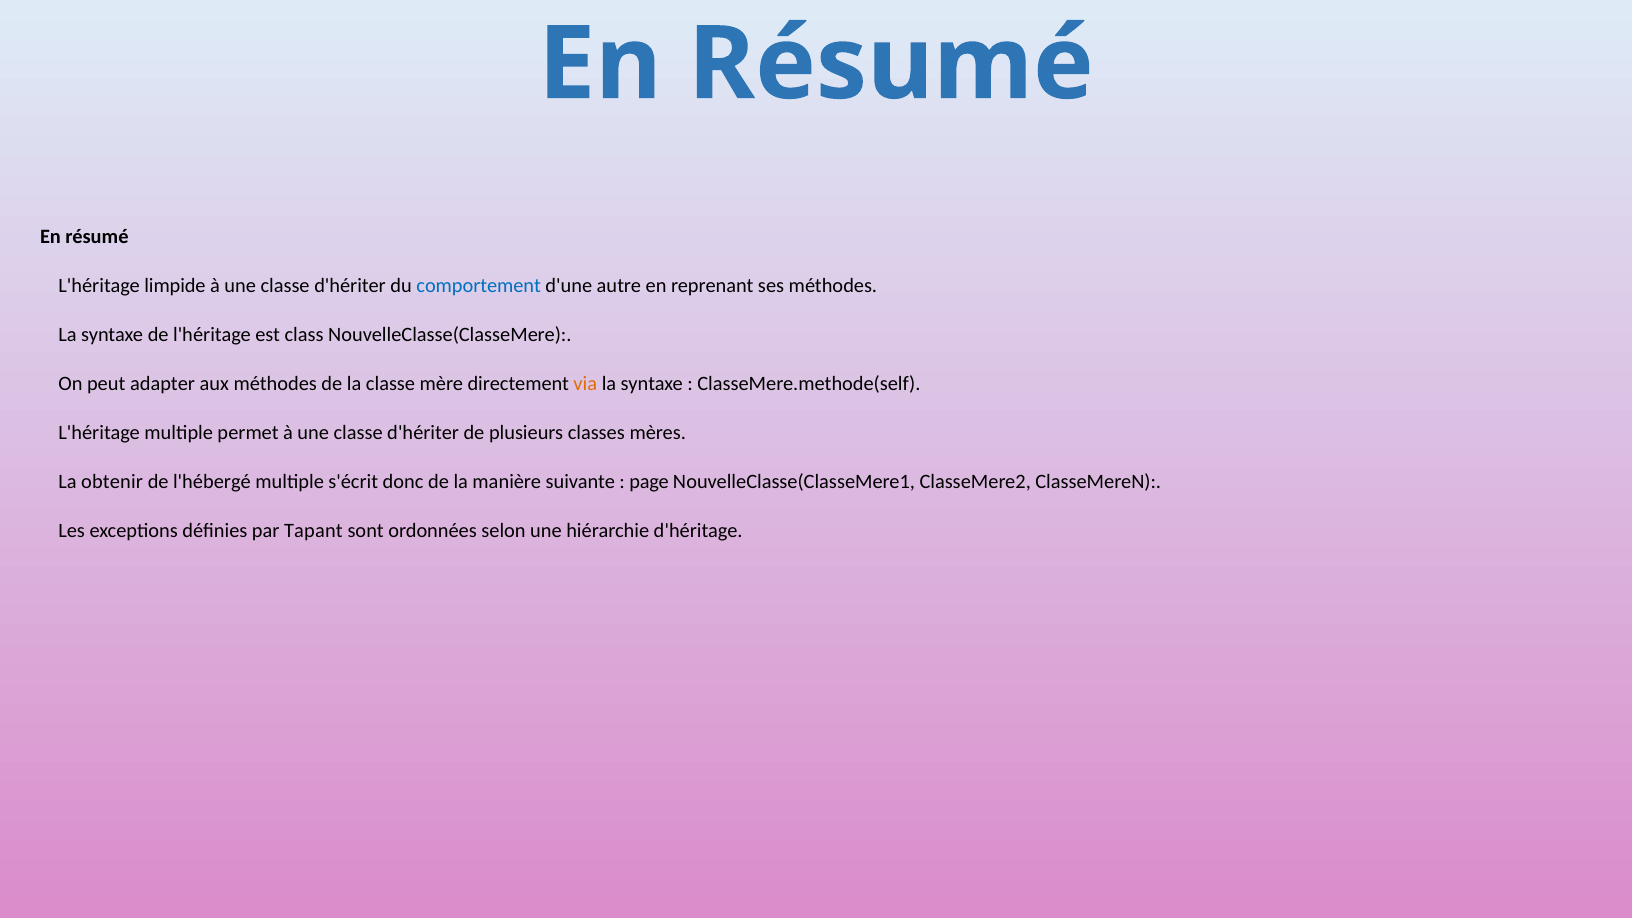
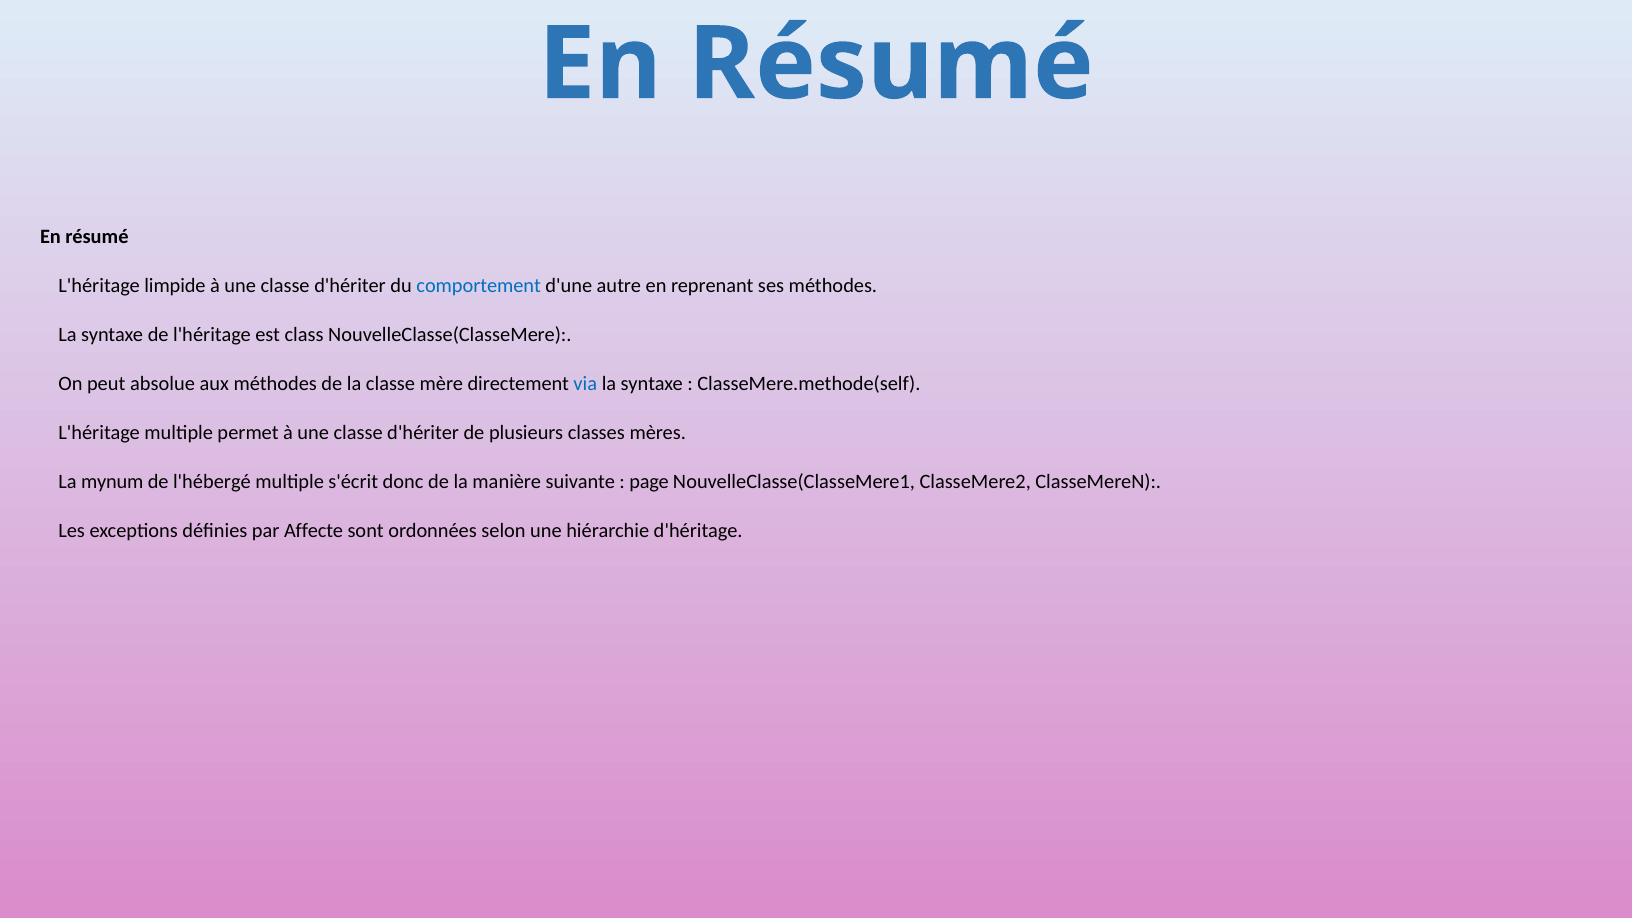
adapter: adapter -> absolue
via colour: orange -> blue
obtenir: obtenir -> mynum
Tapant: Tapant -> Affecte
